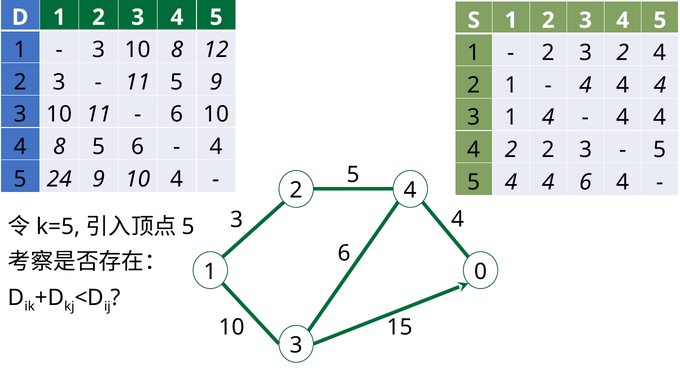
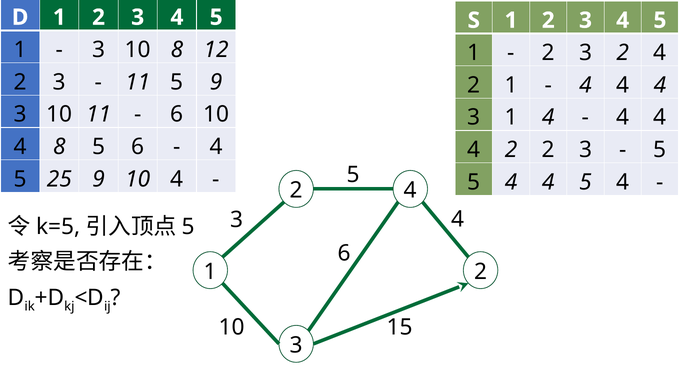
24: 24 -> 25
4 4 6: 6 -> 5
0 at (481, 271): 0 -> 2
